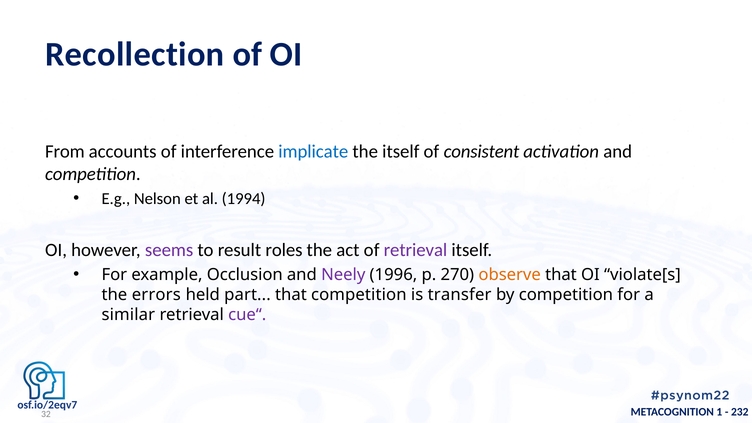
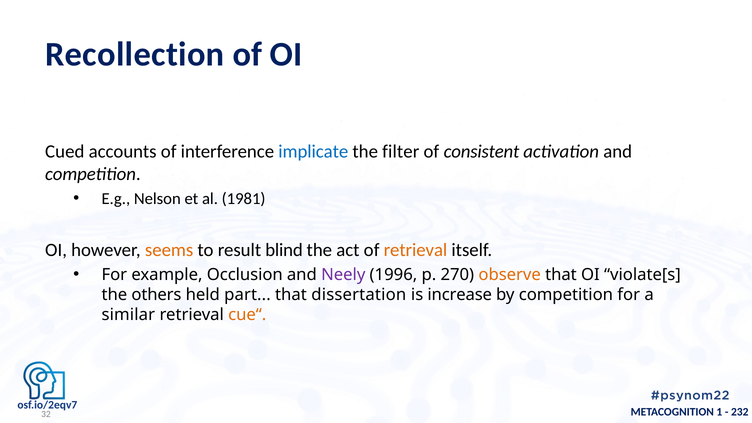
From: From -> Cued
the itself: itself -> filter
1994: 1994 -> 1981
seems colour: purple -> orange
roles: roles -> blind
retrieval at (415, 250) colour: purple -> orange
errors: errors -> others
that competition: competition -> dissertation
transfer: transfer -> increase
cue“ colour: purple -> orange
